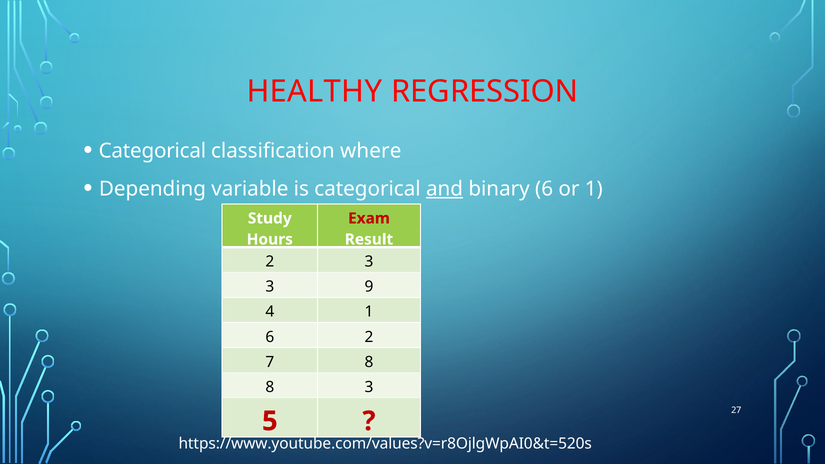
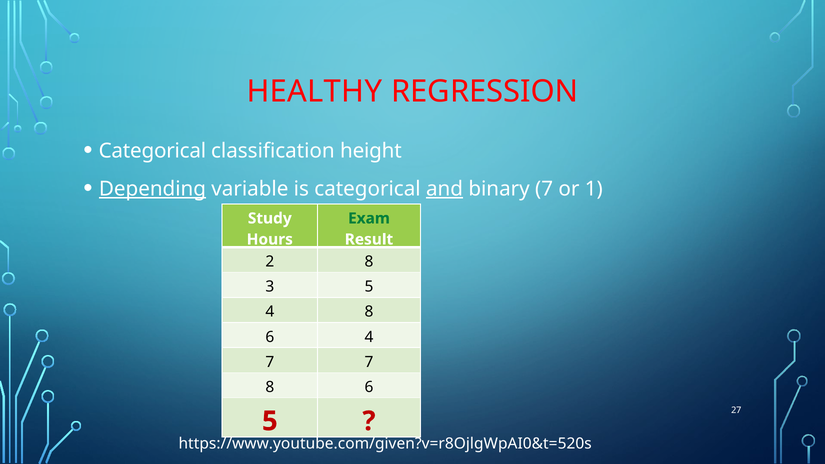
where: where -> height
Depending underline: none -> present
binary 6: 6 -> 7
Exam colour: red -> green
2 3: 3 -> 8
3 9: 9 -> 5
4 1: 1 -> 8
6 2: 2 -> 4
7 8: 8 -> 7
3 at (369, 387): 3 -> 6
https://www.youtube.com/values?v=r8OjlgWpAI0&t=520s: https://www.youtube.com/values?v=r8OjlgWpAI0&t=520s -> https://www.youtube.com/given?v=r8OjlgWpAI0&t=520s
